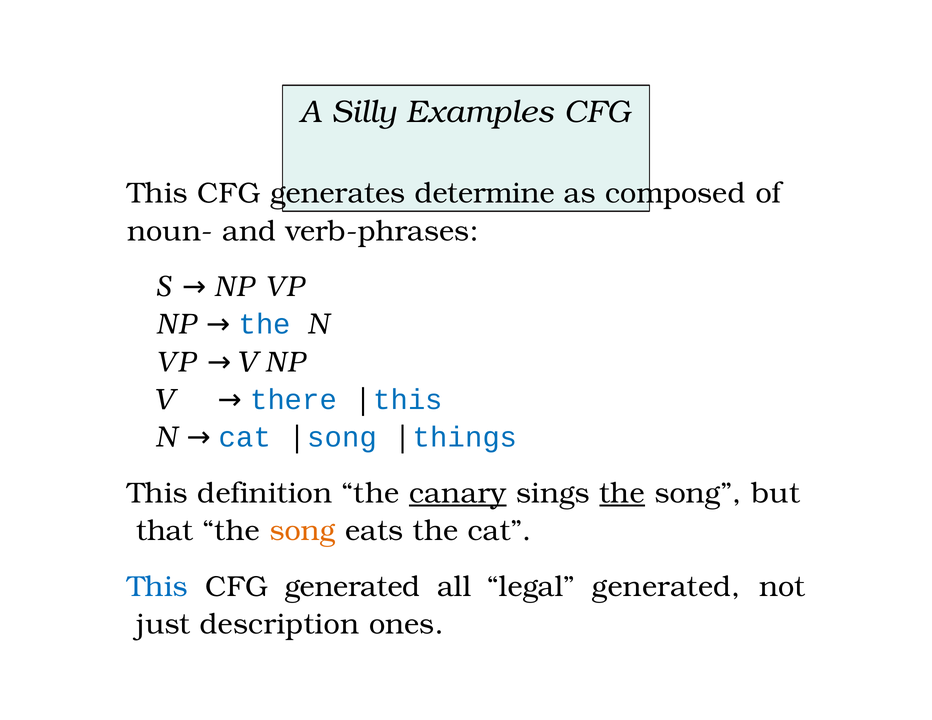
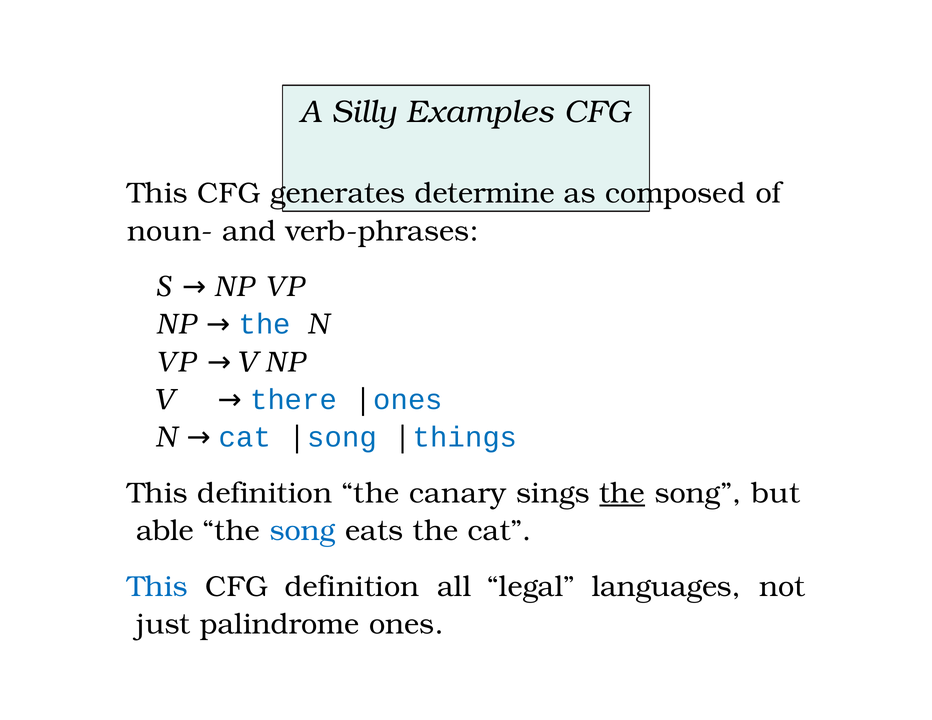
this at (408, 400): this -> ones
canary underline: present -> none
that: that -> able
song at (303, 531) colour: orange -> blue
CFG generated: generated -> definition
legal generated: generated -> languages
description: description -> palindrome
